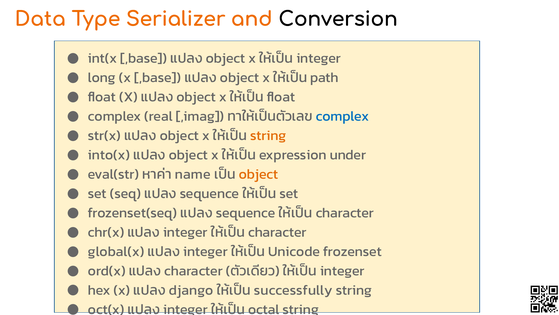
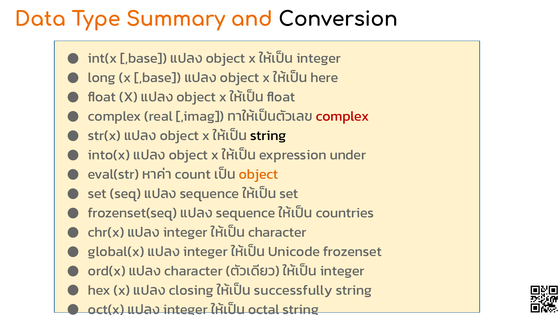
Serializer: Serializer -> Summary
path: path -> here
complex at (343, 116) colour: blue -> red
string at (268, 135) colour: orange -> black
name: name -> count
character at (345, 212): character -> countries
django: django -> closing
